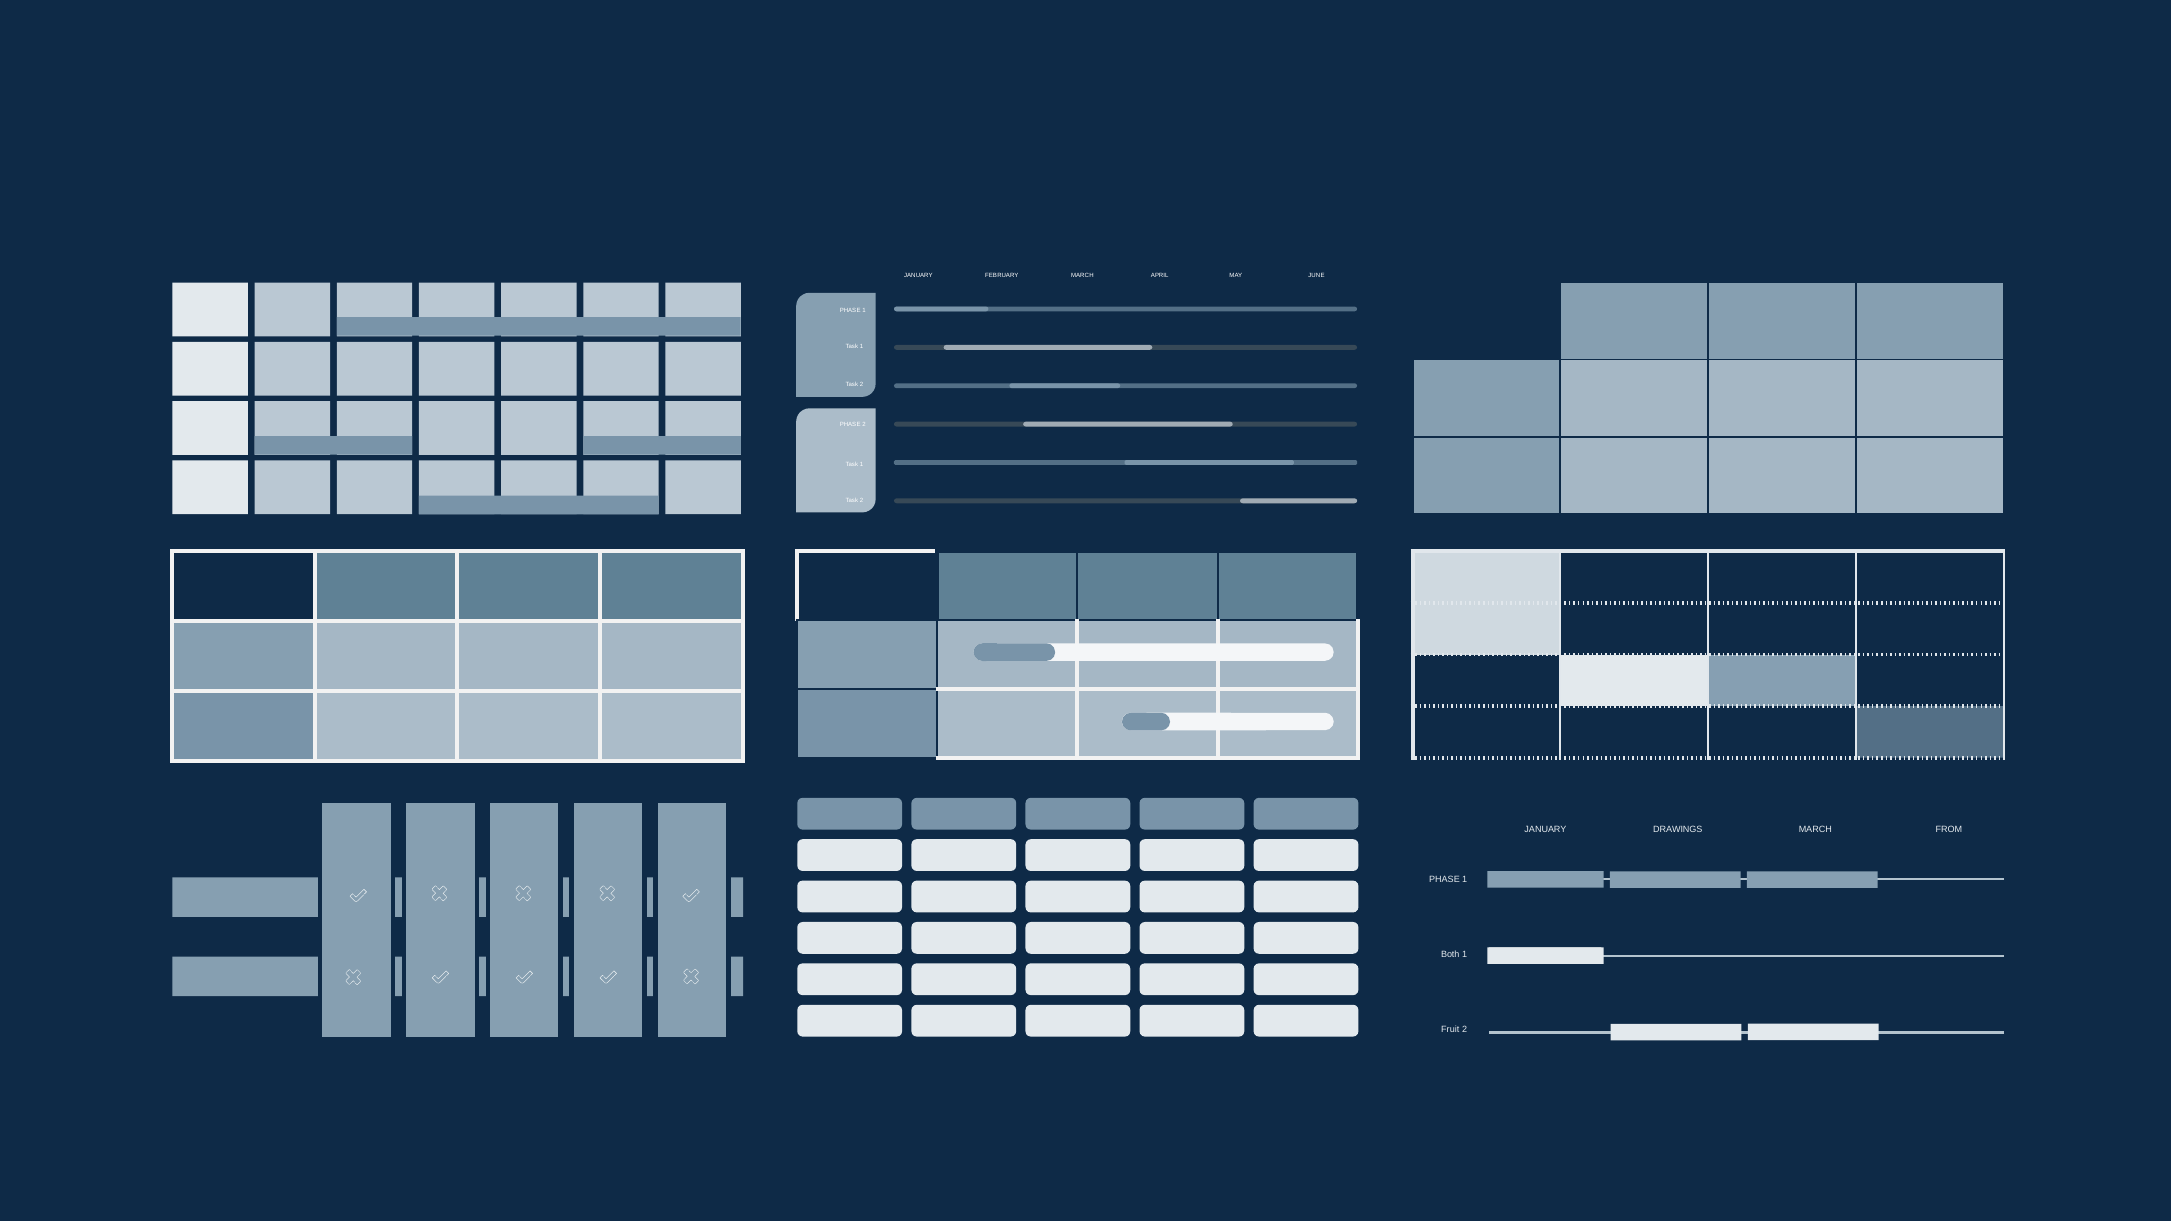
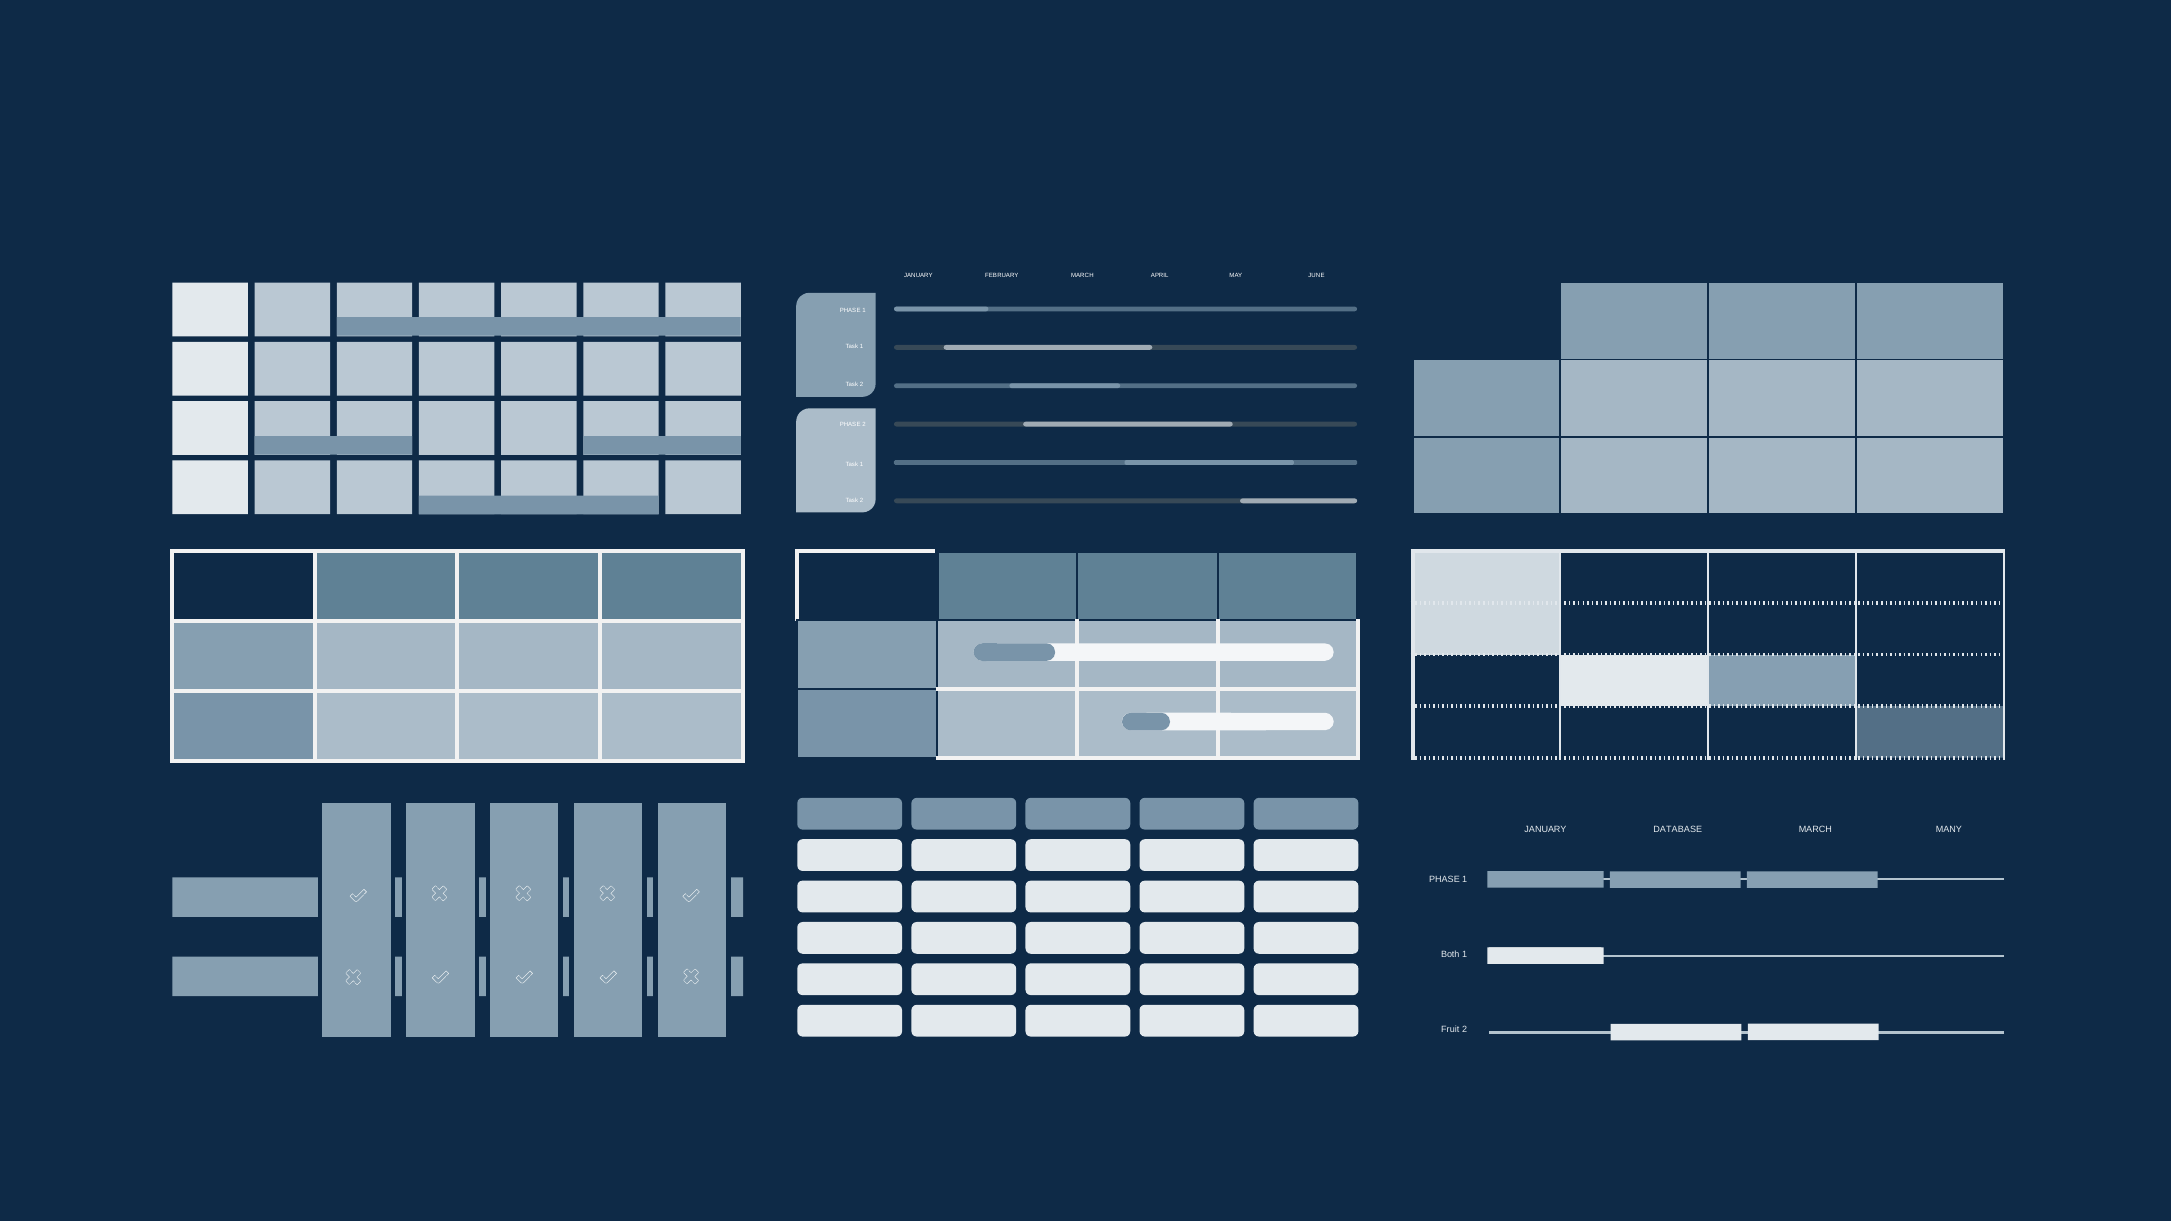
DRAWINGS: DRAWINGS -> DATABASE
FROM: FROM -> MANY
